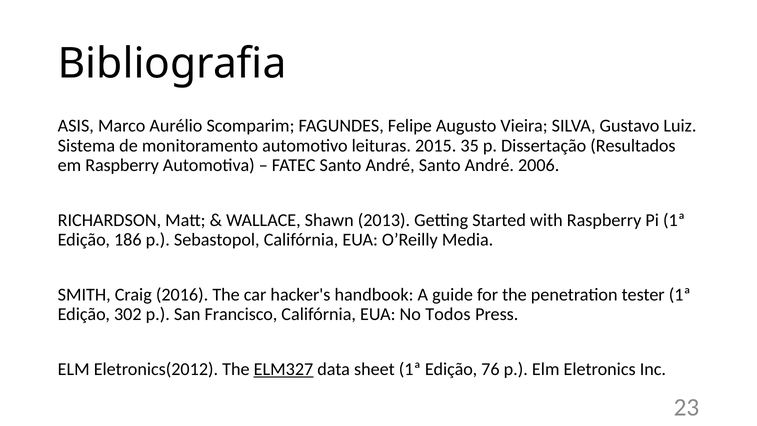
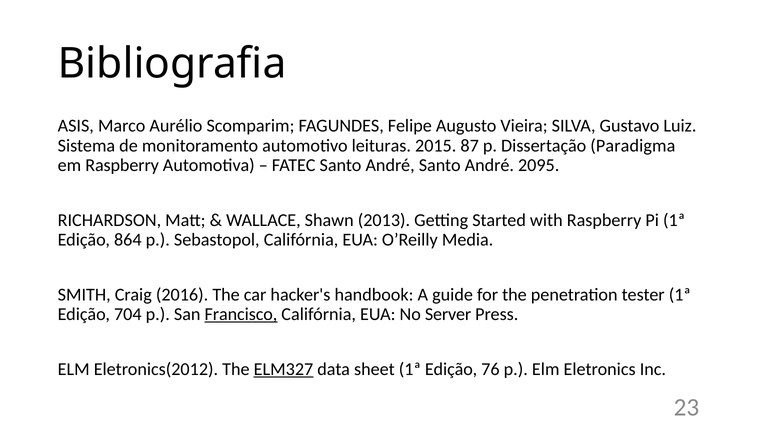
35: 35 -> 87
Resultados: Resultados -> Paradigma
2006: 2006 -> 2095
186: 186 -> 864
302: 302 -> 704
Francisco underline: none -> present
Todos: Todos -> Server
